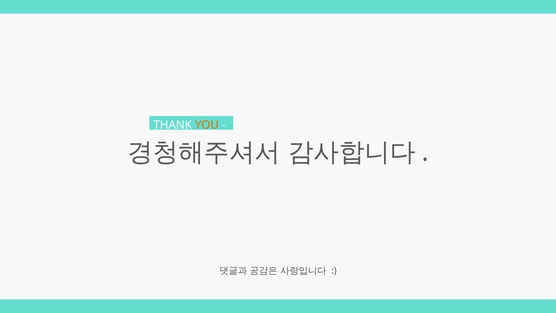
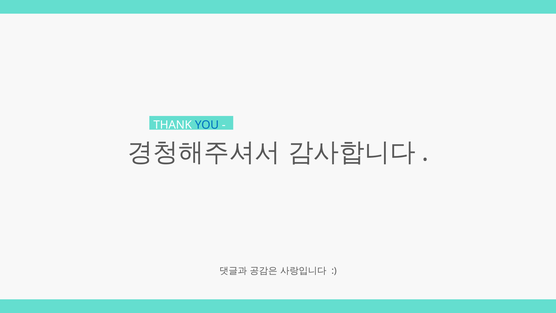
YOU colour: orange -> blue
